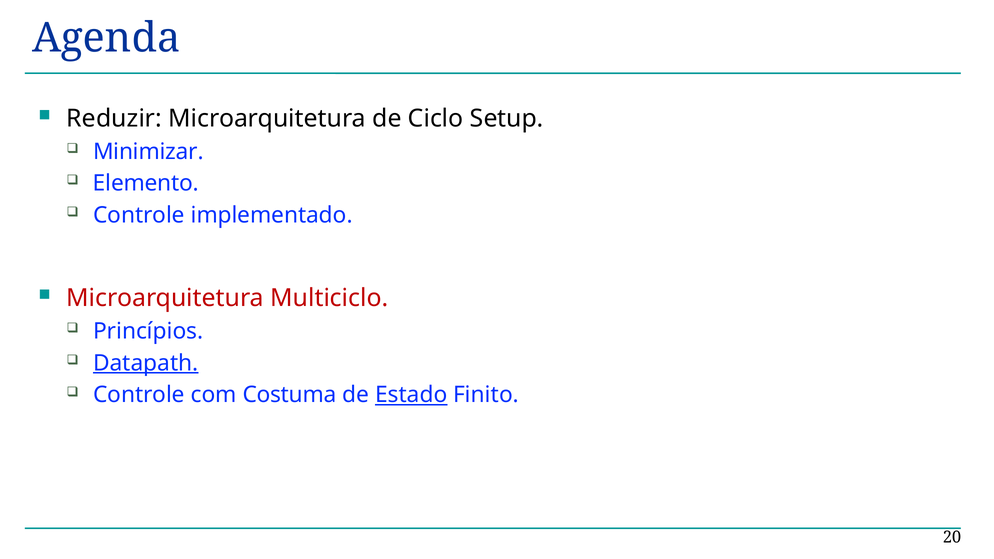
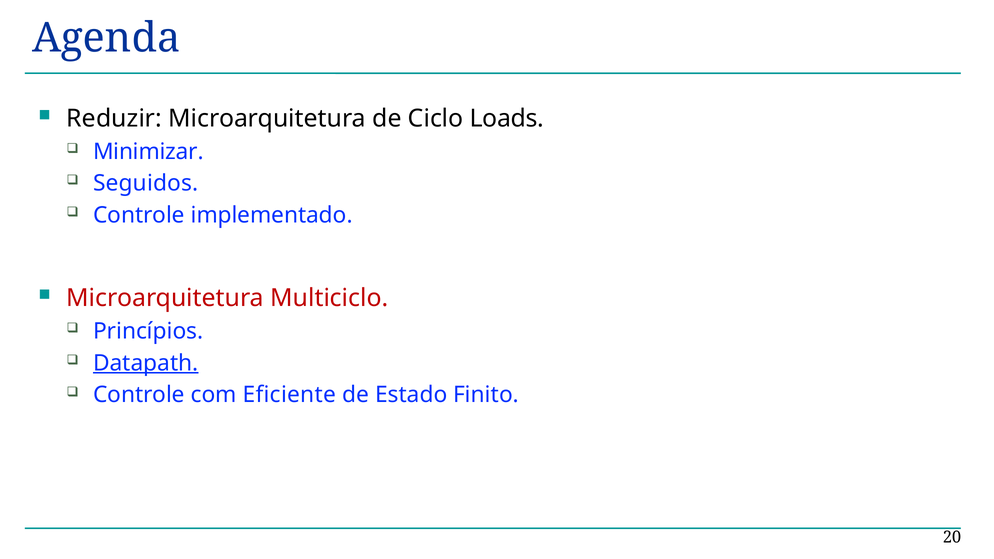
Setup: Setup -> Loads
Elemento: Elemento -> Seguidos
Costuma: Costuma -> Eficiente
Estado underline: present -> none
